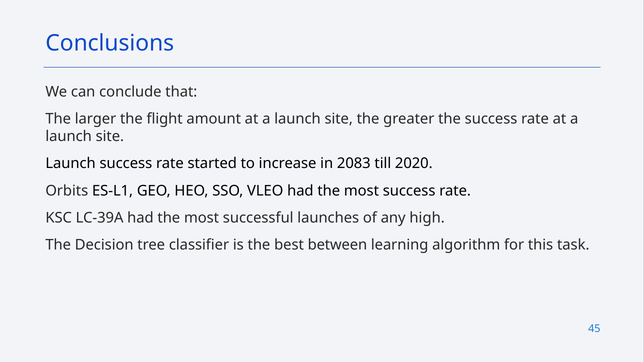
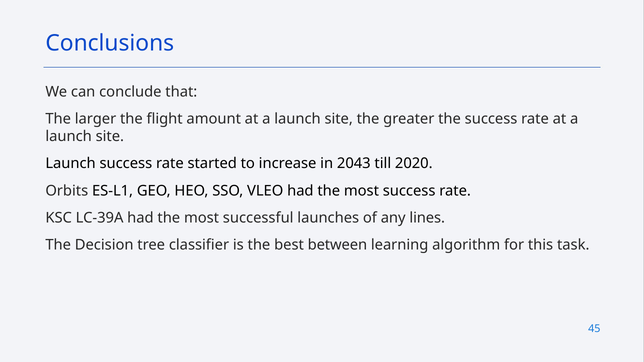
2083: 2083 -> 2043
high: high -> lines
